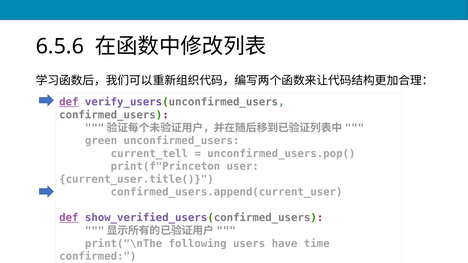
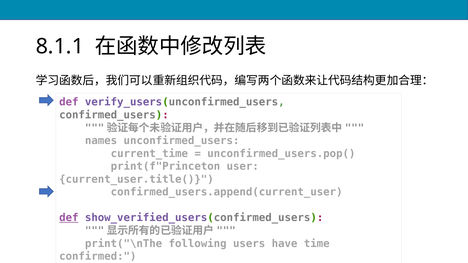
6.5.6: 6.5.6 -> 8.1.1
def at (69, 102) underline: present -> none
green: green -> names
current_tell: current_tell -> current_time
